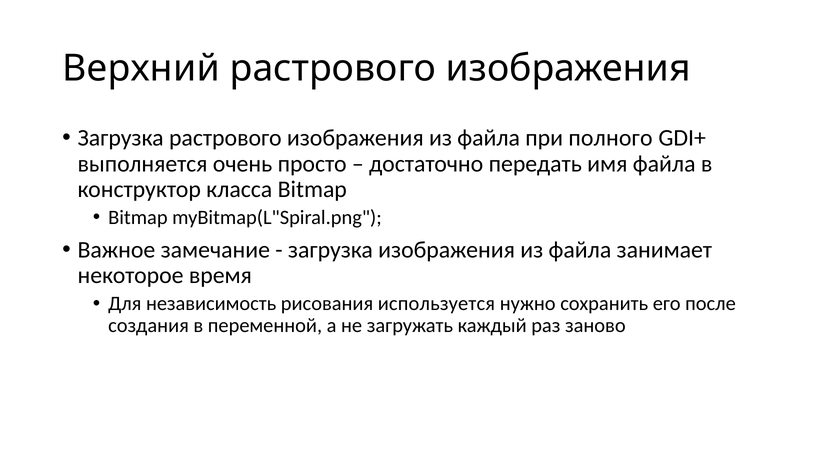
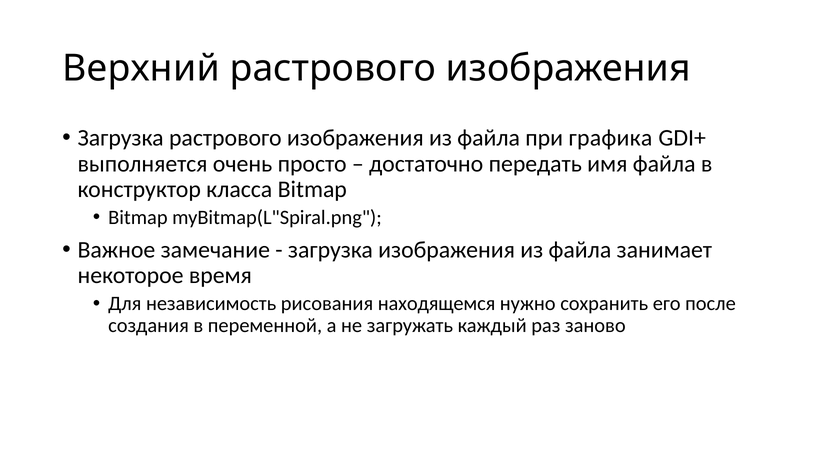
полного: полного -> графика
используется: используется -> находящемся
